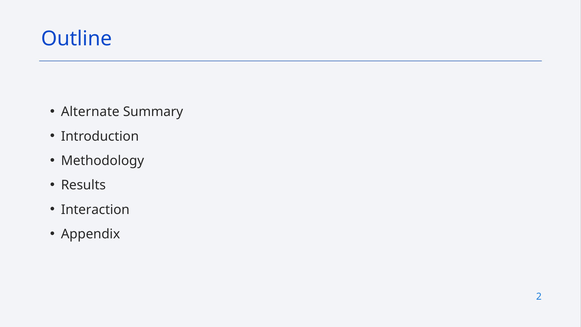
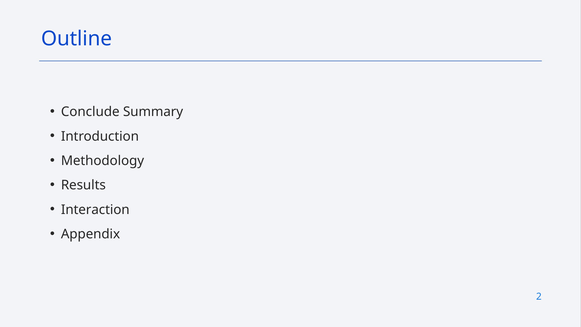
Alternate: Alternate -> Conclude
